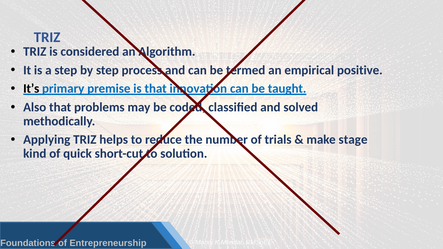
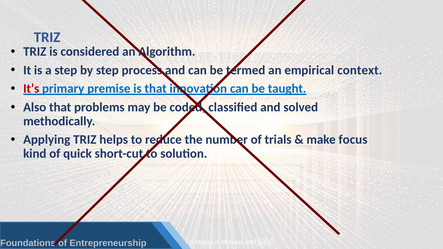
positive: positive -> context
It’s colour: black -> red
stage: stage -> focus
